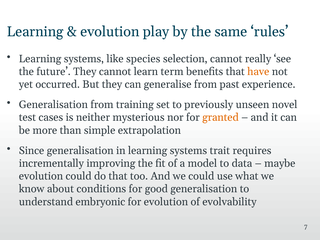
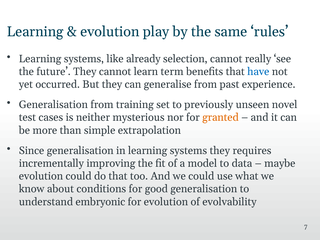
species: species -> already
have colour: orange -> blue
systems trait: trait -> they
